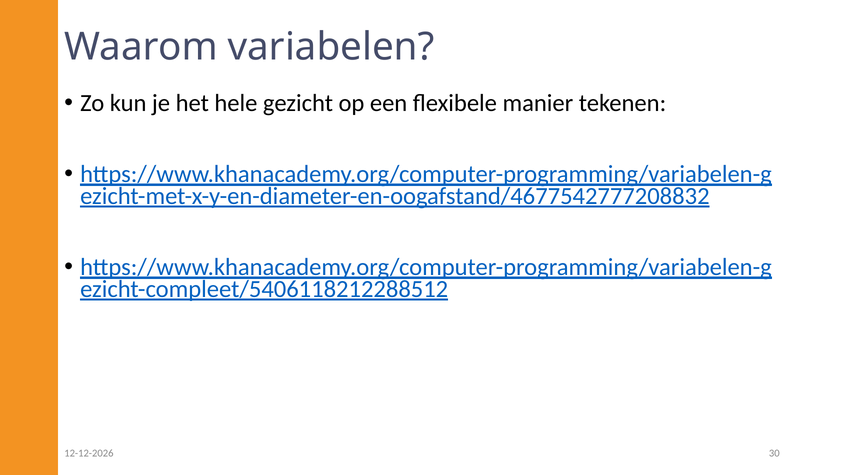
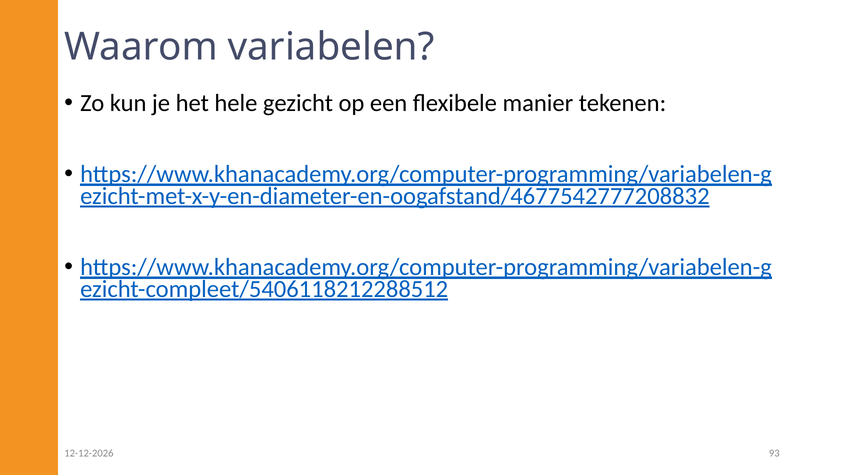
30: 30 -> 93
